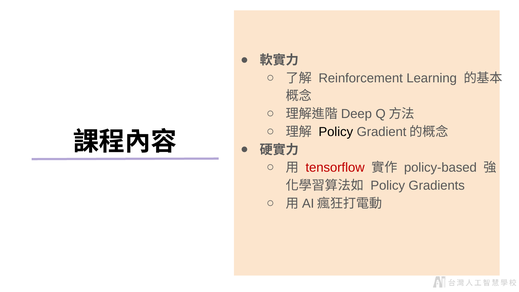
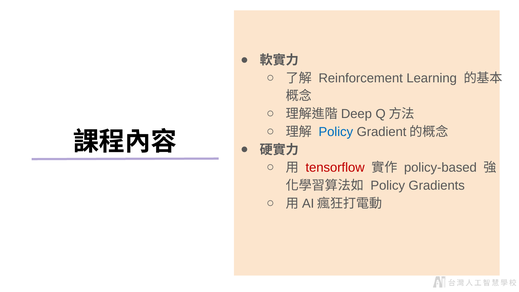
Policy at (336, 132) colour: black -> blue
